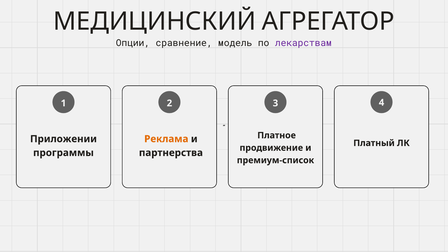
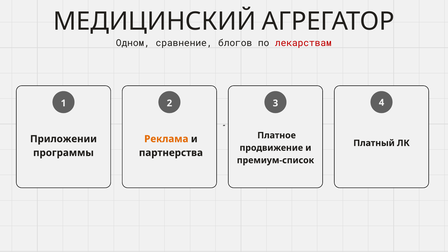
Опции: Опции -> Одном
модель: модель -> блогов
лекарствам colour: purple -> red
